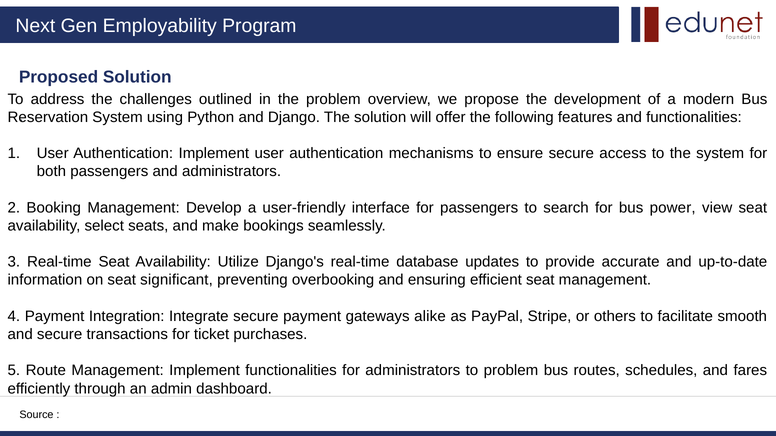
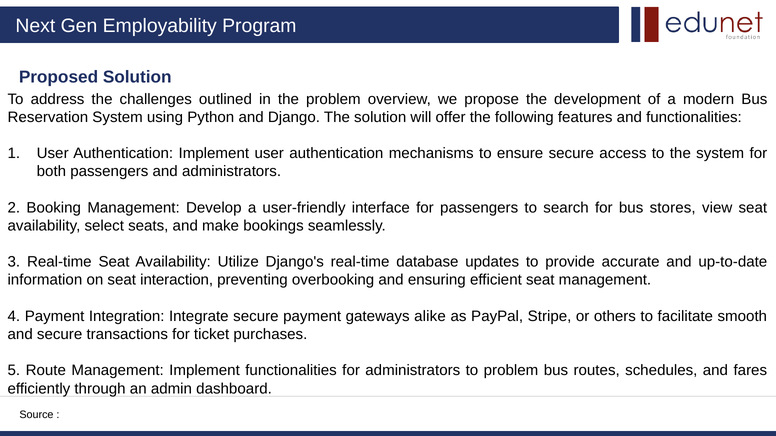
power: power -> stores
significant: significant -> interaction
